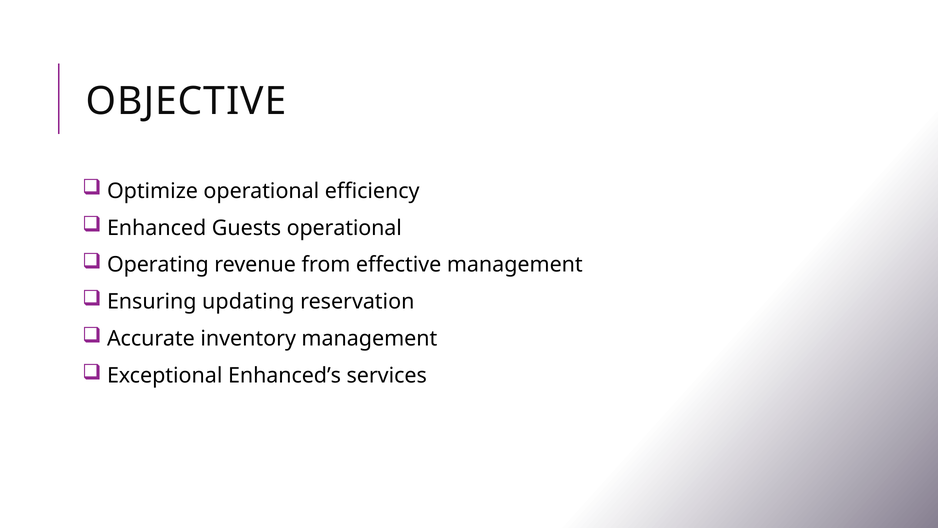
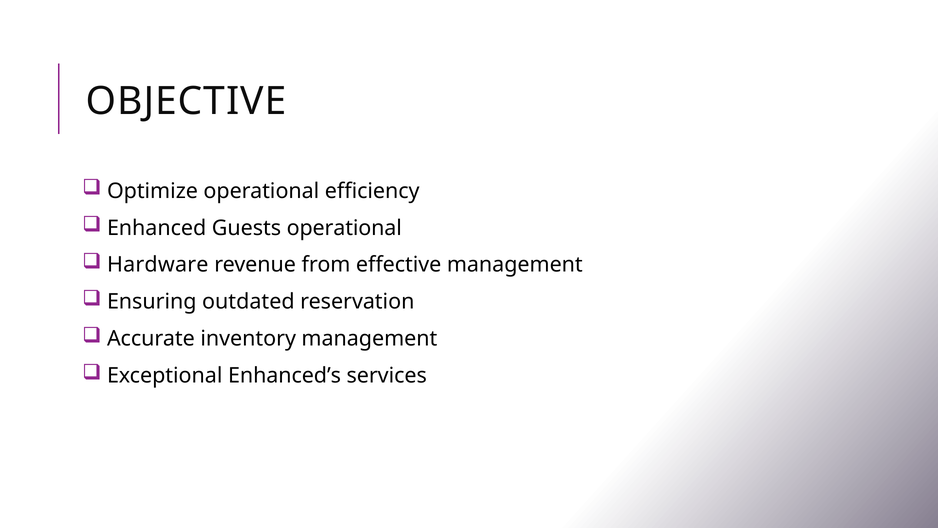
Operating: Operating -> Hardware
updating: updating -> outdated
